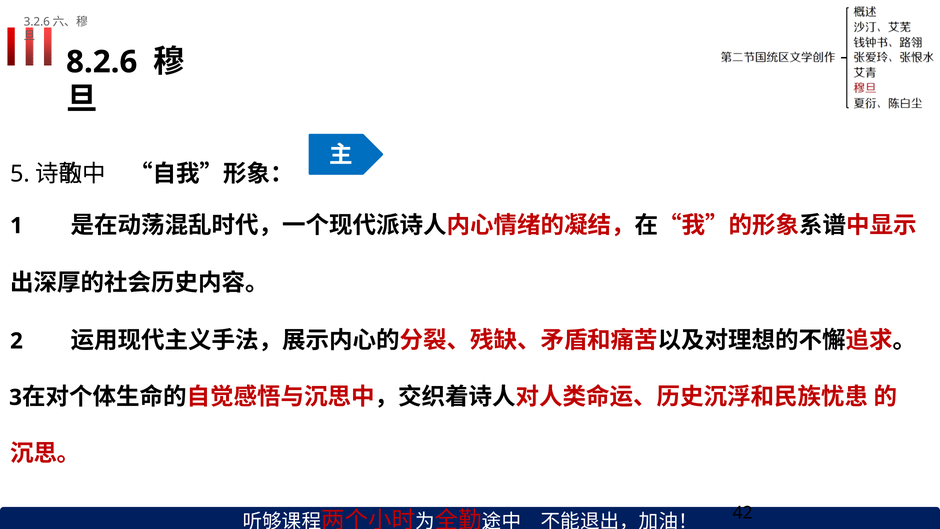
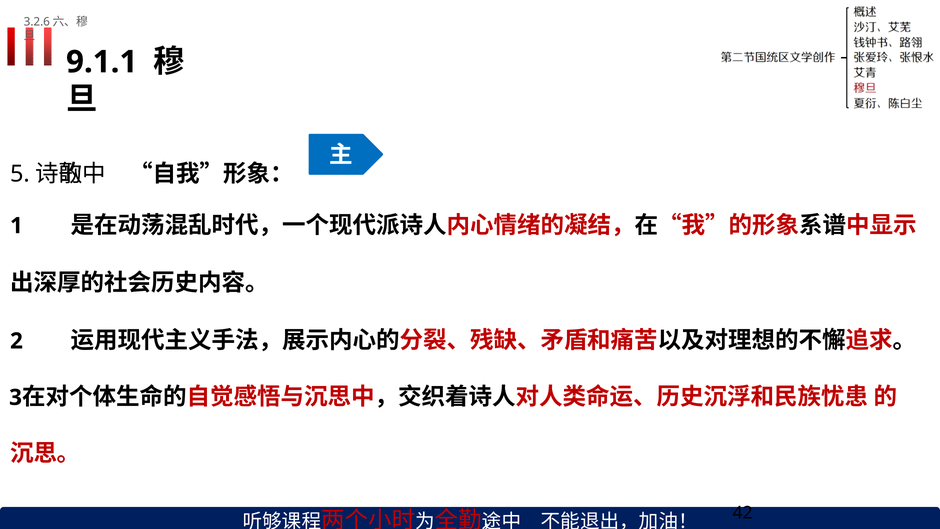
8.2.6: 8.2.6 -> 9.1.1
